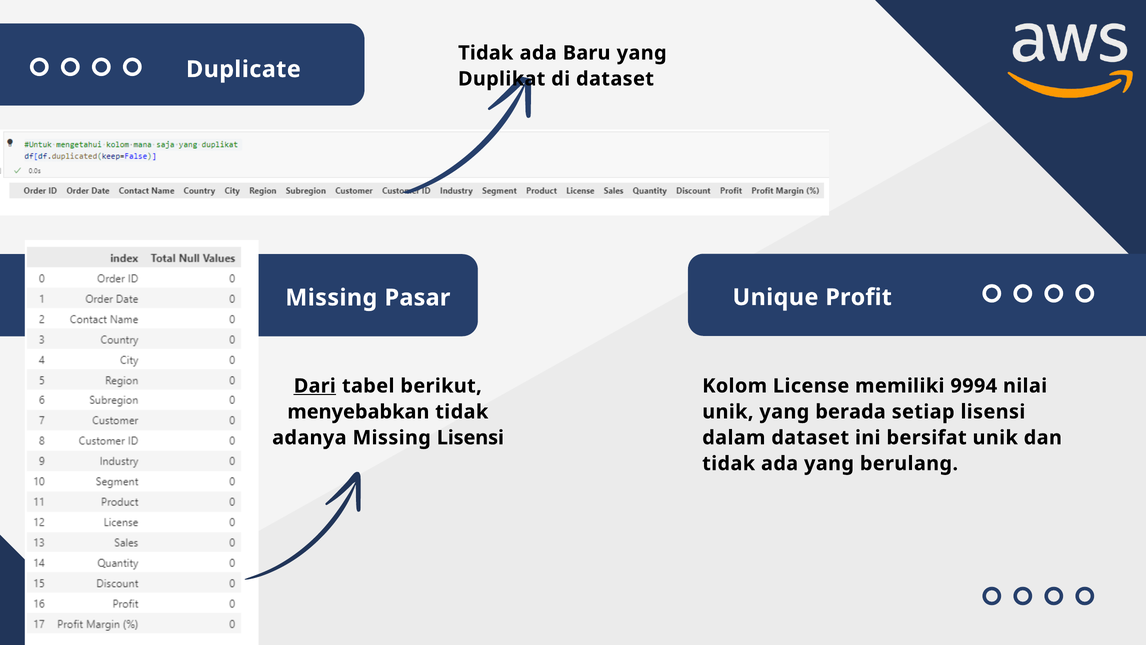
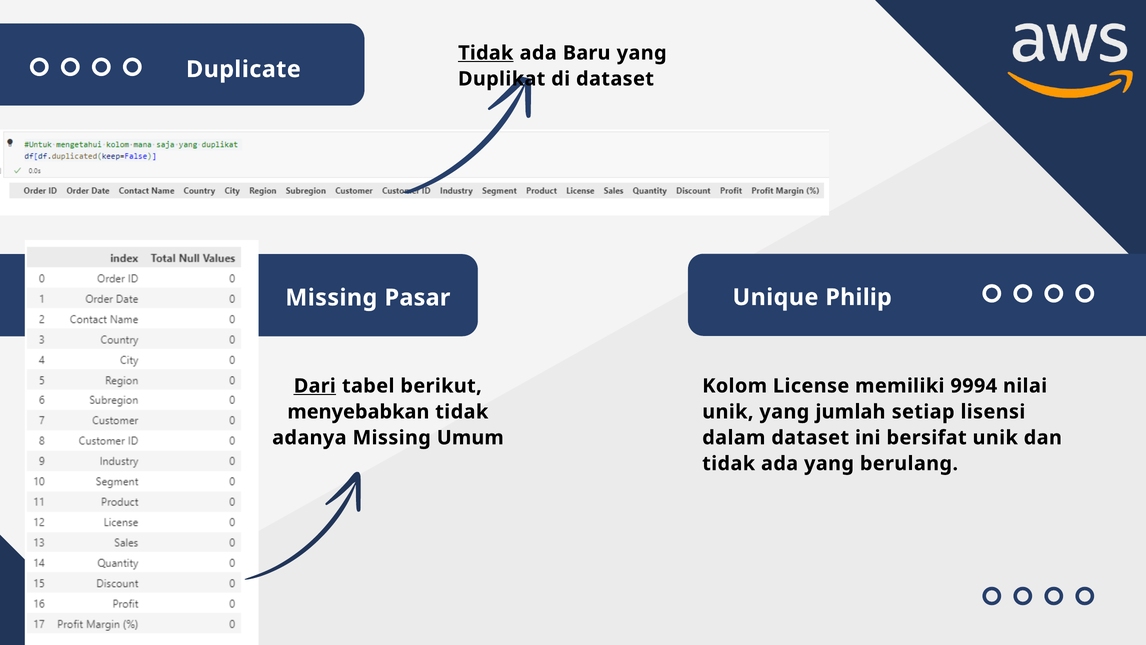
Tidak at (486, 53) underline: none -> present
Profit: Profit -> Philip
berada: berada -> jumlah
Missing Lisensi: Lisensi -> Umum
